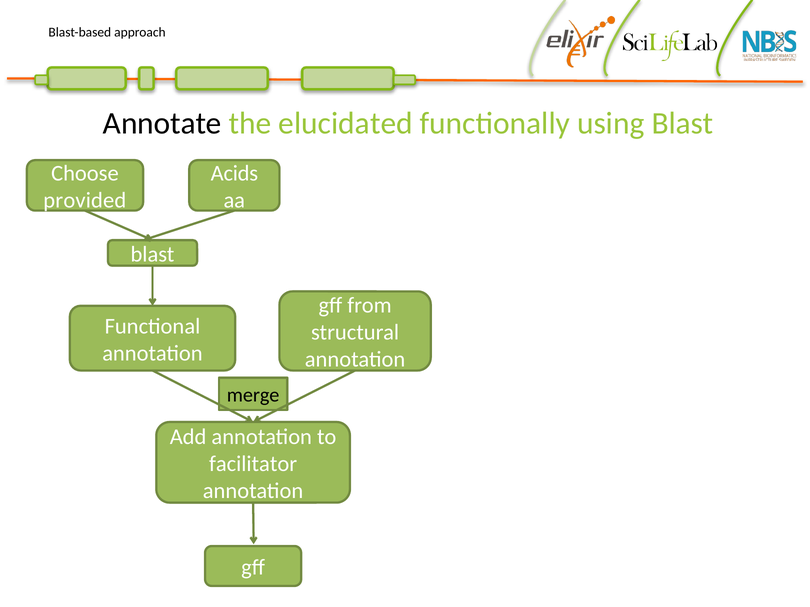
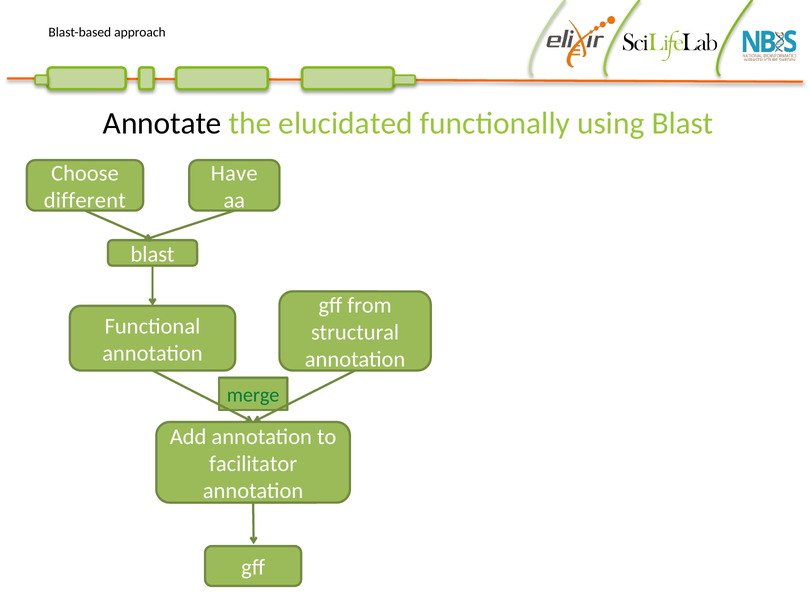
Acids: Acids -> Have
provided: provided -> different
merge colour: black -> green
